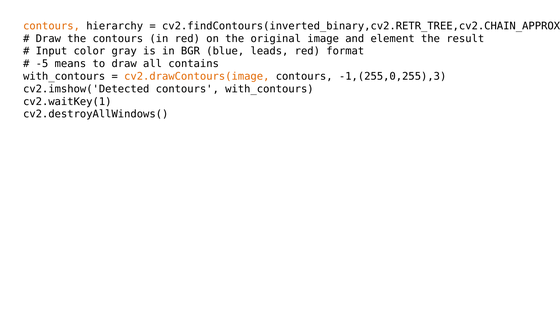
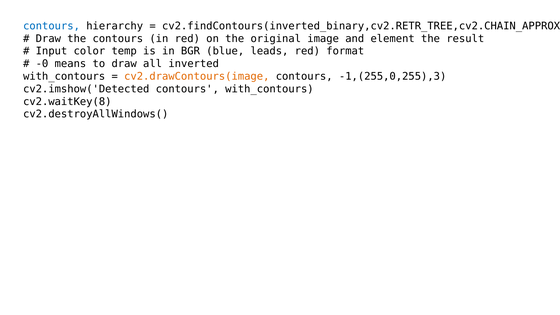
contours at (51, 26) colour: orange -> blue
gray: gray -> temp
-5: -5 -> -0
contains: contains -> inverted
cv2.waitKey(1: cv2.waitKey(1 -> cv2.waitKey(8
